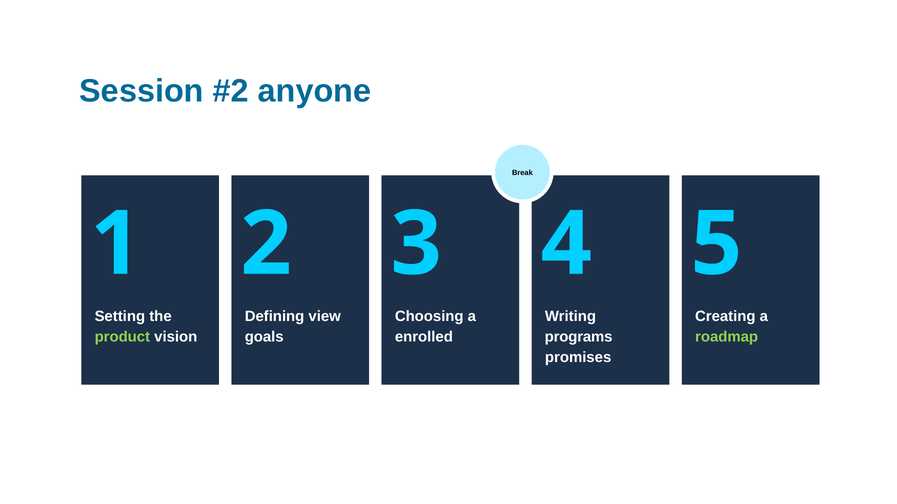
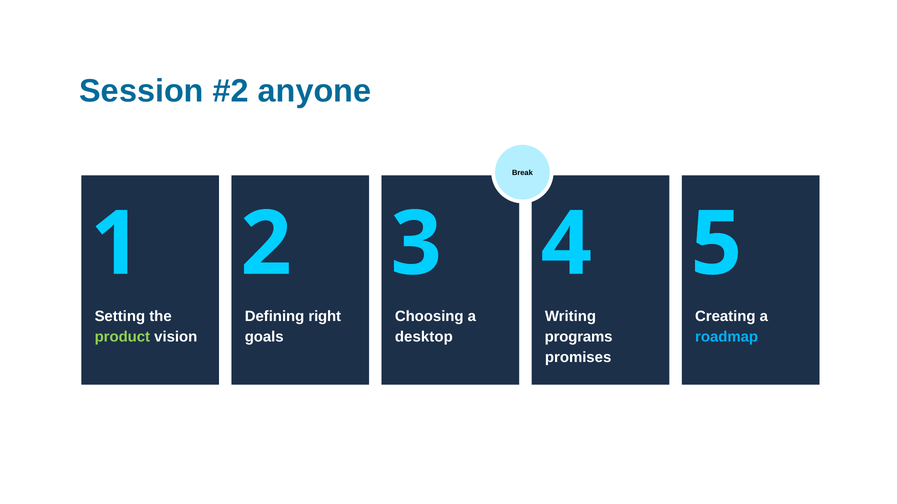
view: view -> right
enrolled: enrolled -> desktop
roadmap colour: light green -> light blue
